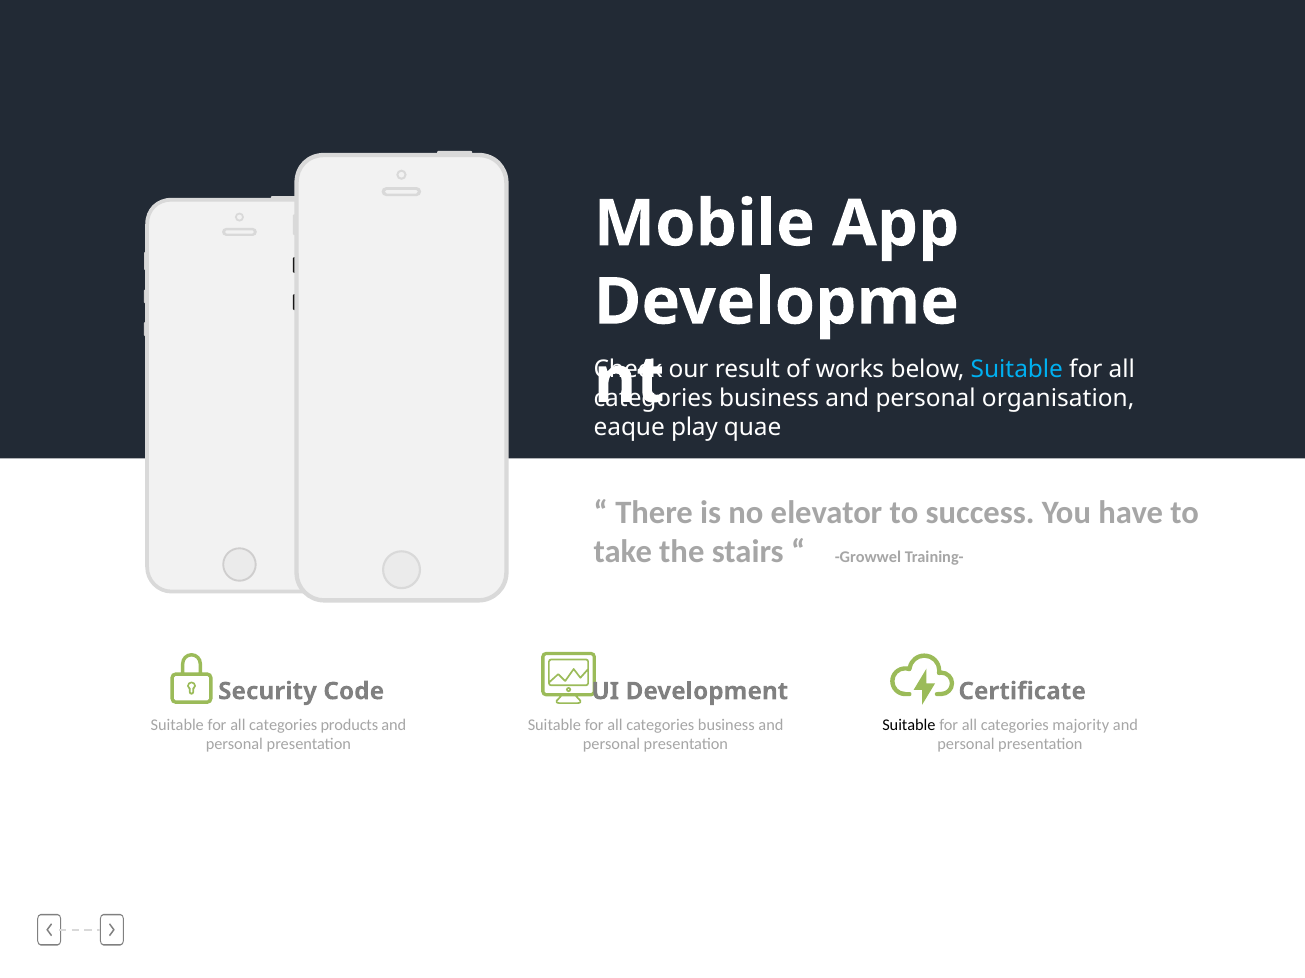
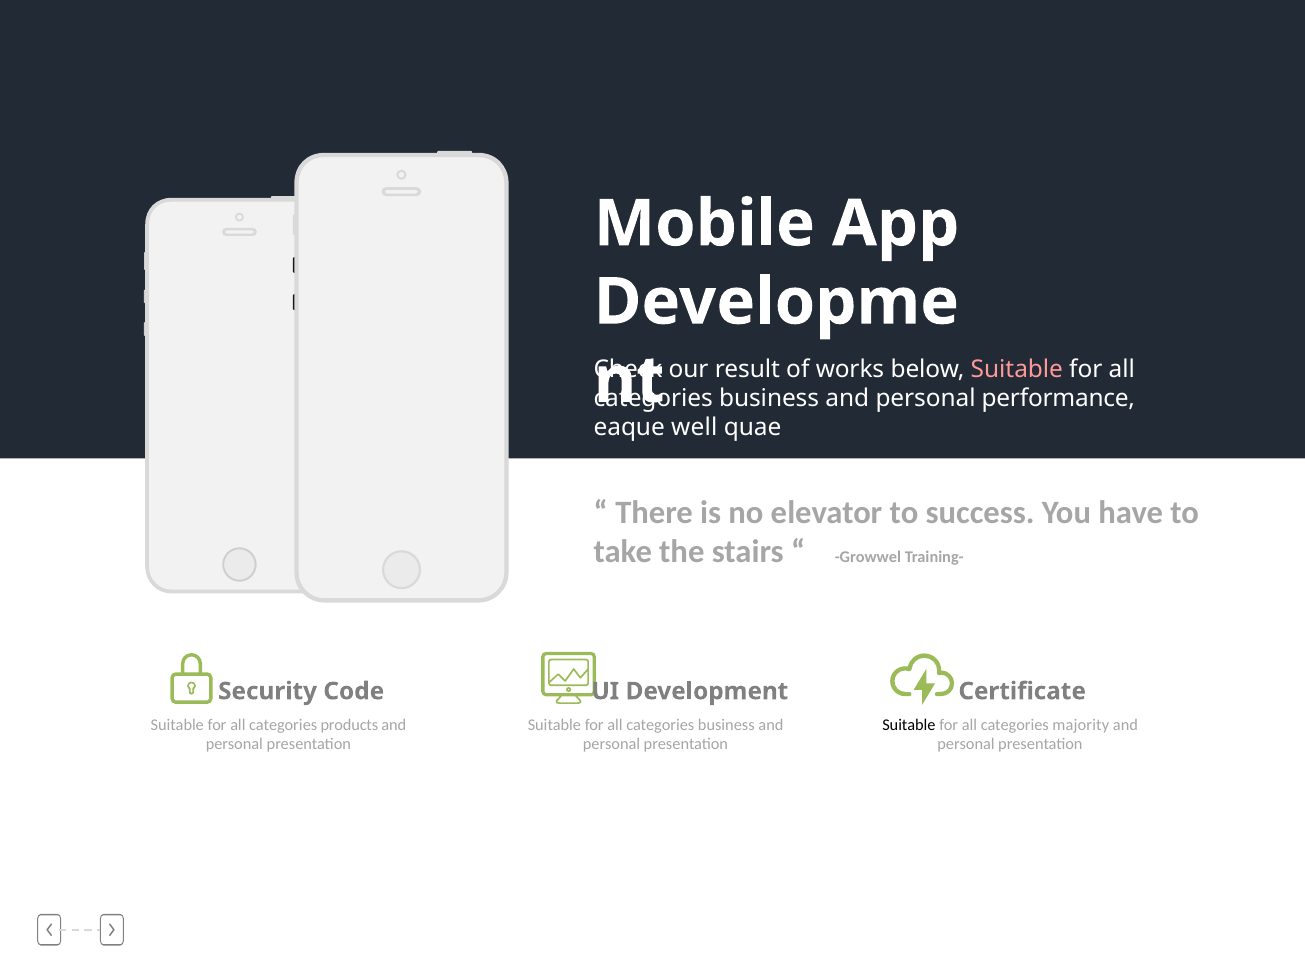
Suitable at (1017, 370) colour: light blue -> pink
organisation: organisation -> performance
play: play -> well
